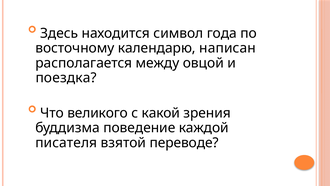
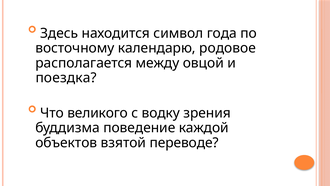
написан: написан -> родовое
какой: какой -> водку
писателя: писателя -> объектов
